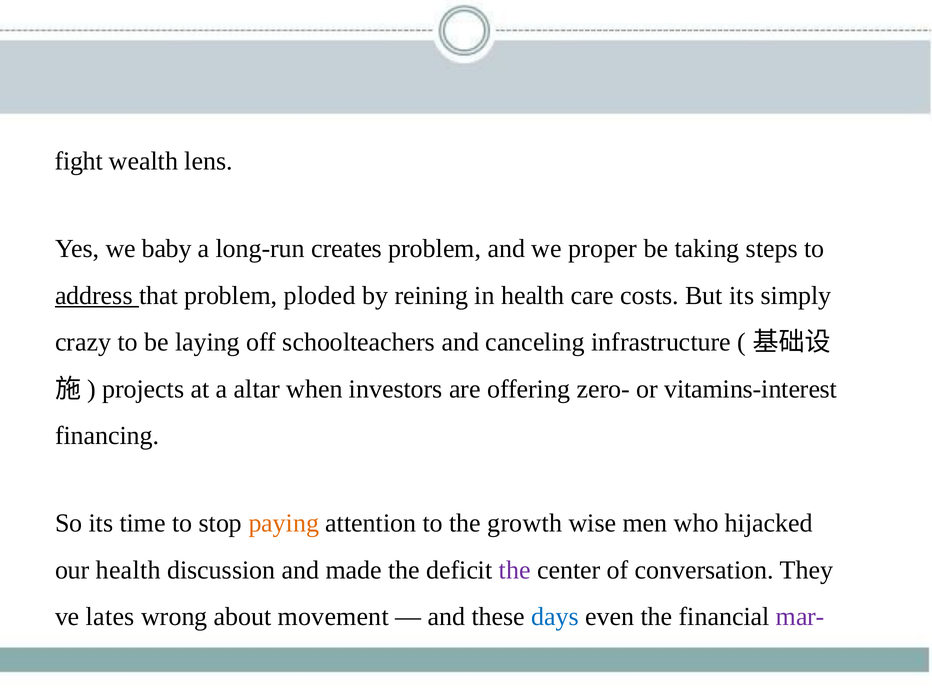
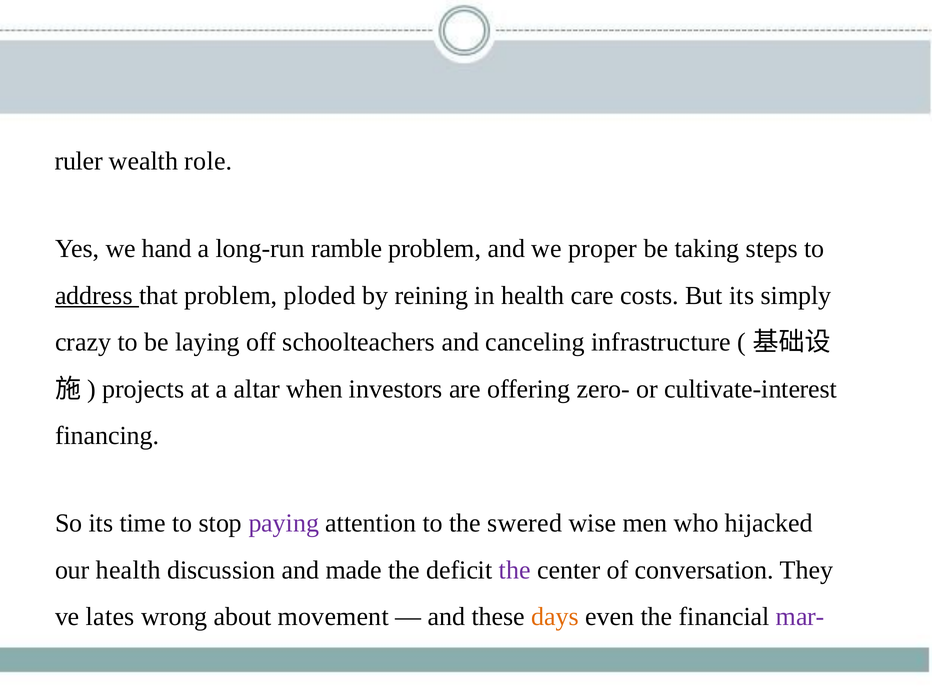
fight: fight -> ruler
lens: lens -> role
baby: baby -> hand
creates: creates -> ramble
vitamins-interest: vitamins-interest -> cultivate-interest
paying colour: orange -> purple
growth: growth -> swered
days colour: blue -> orange
